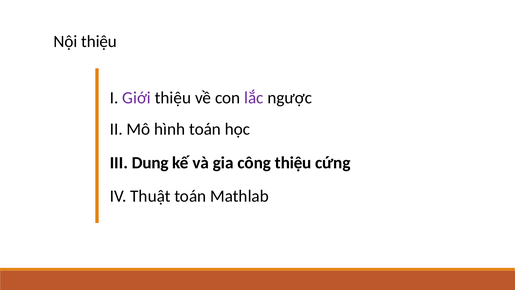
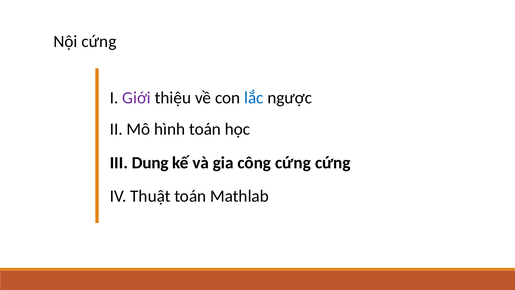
Nội thiệu: thiệu -> cứng
lắc colour: purple -> blue
công thiệu: thiệu -> cứng
